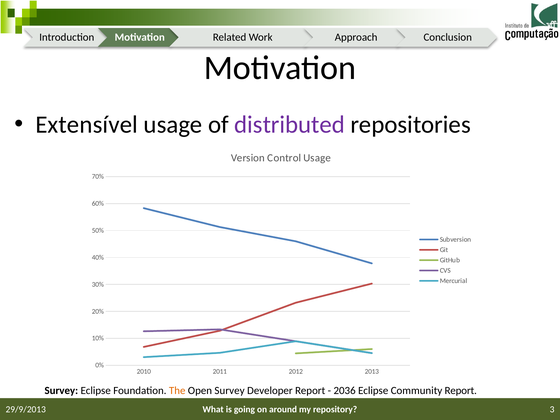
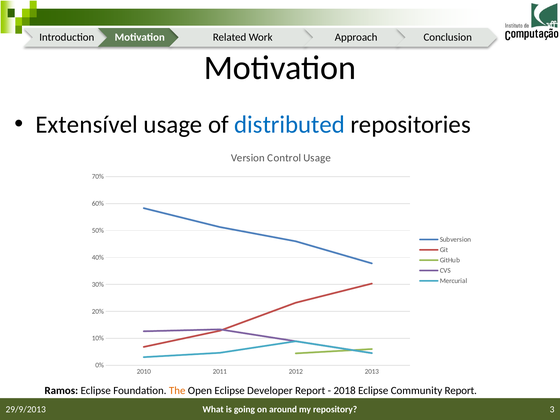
distributed colour: purple -> blue
Survey at (61, 391): Survey -> Ramos
Open Survey: Survey -> Eclipse
2036: 2036 -> 2018
